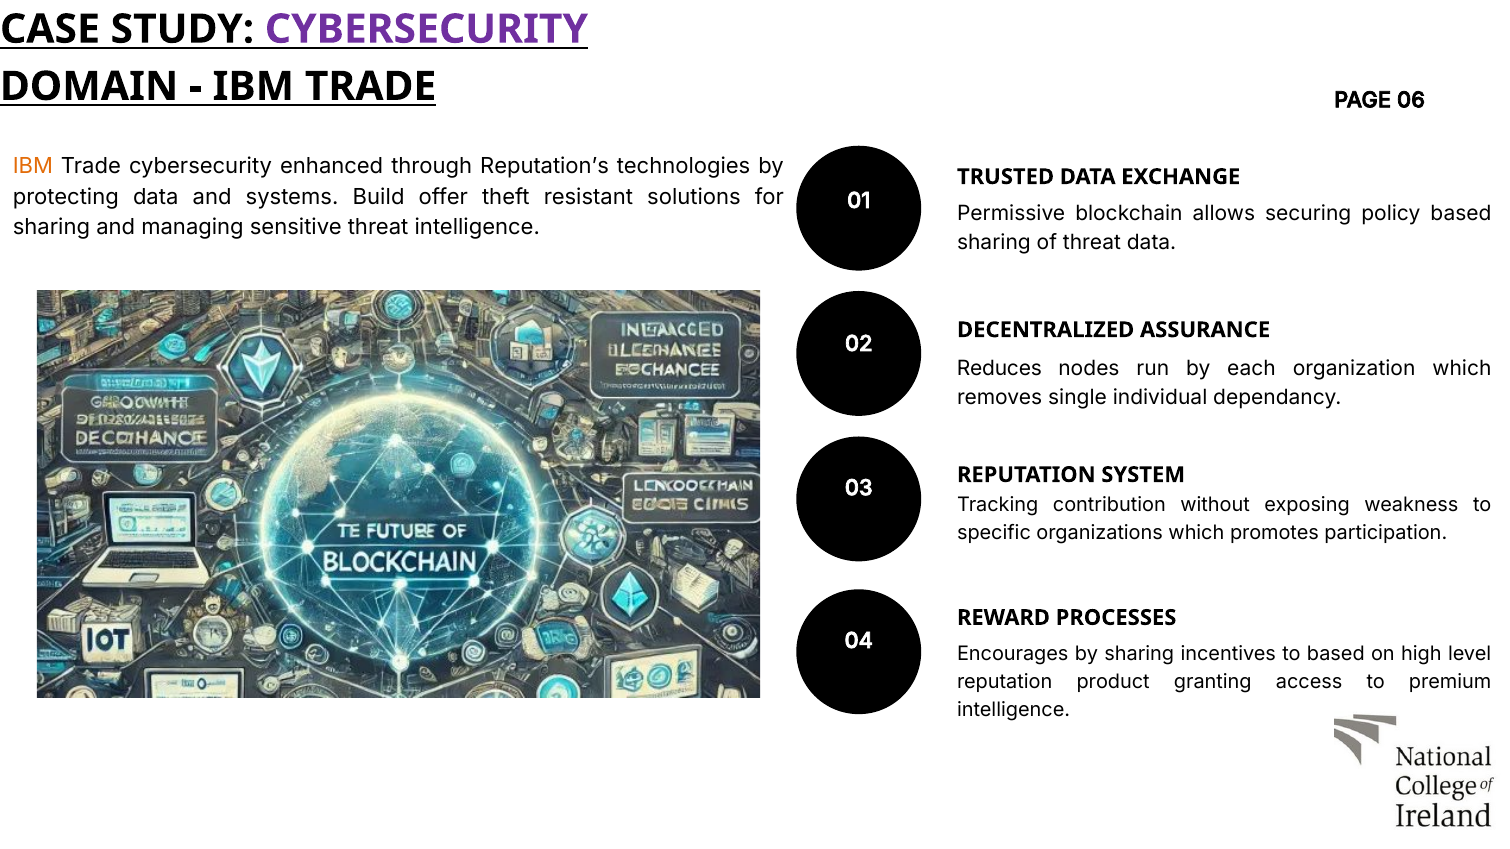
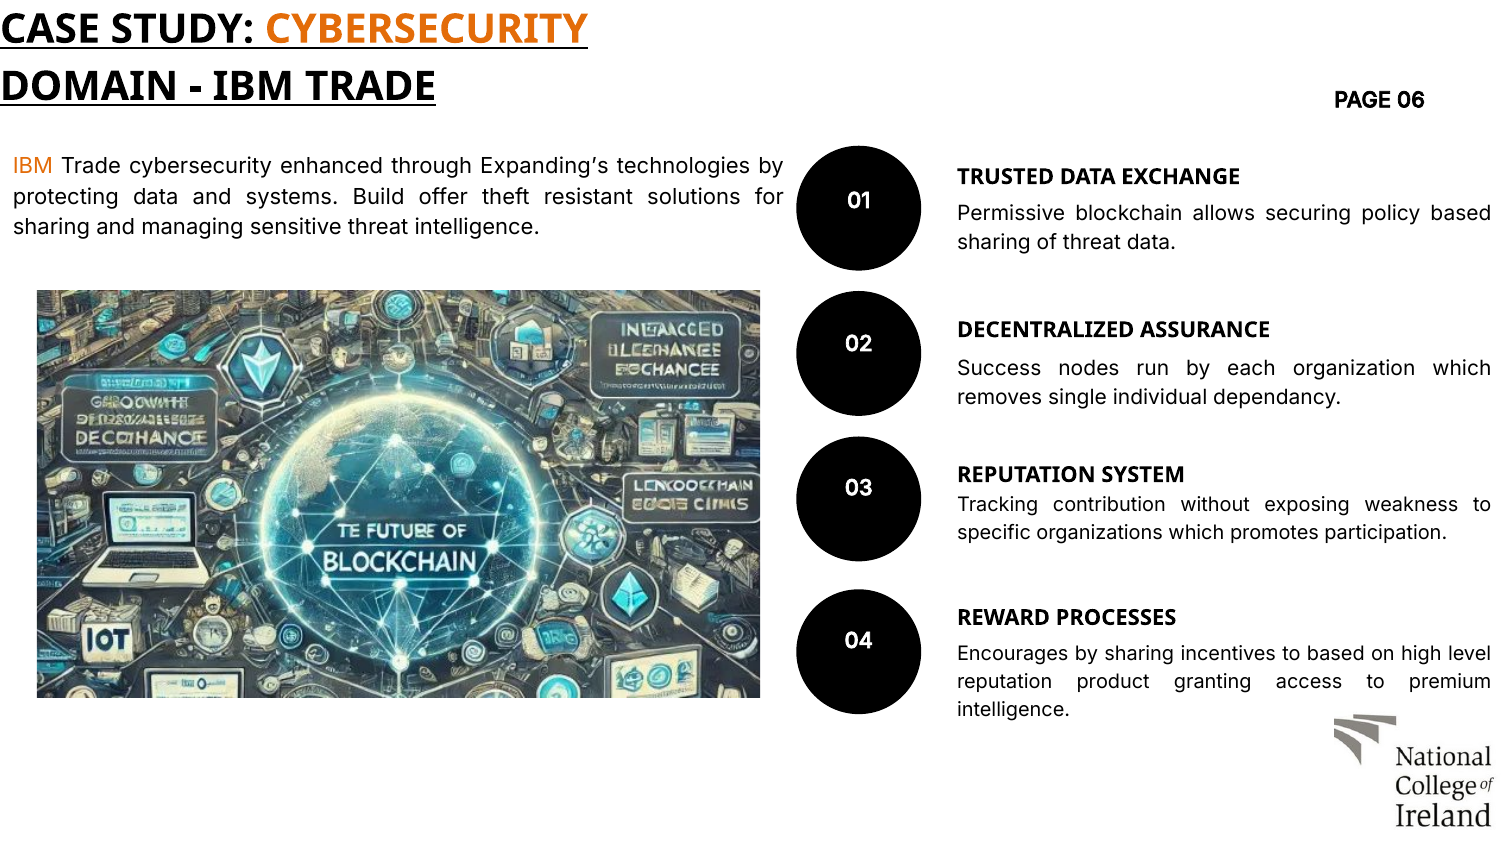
CYBERSECURITY at (426, 29) colour: purple -> orange
Reputation’s: Reputation’s -> Expanding’s
Reduces: Reduces -> Success
